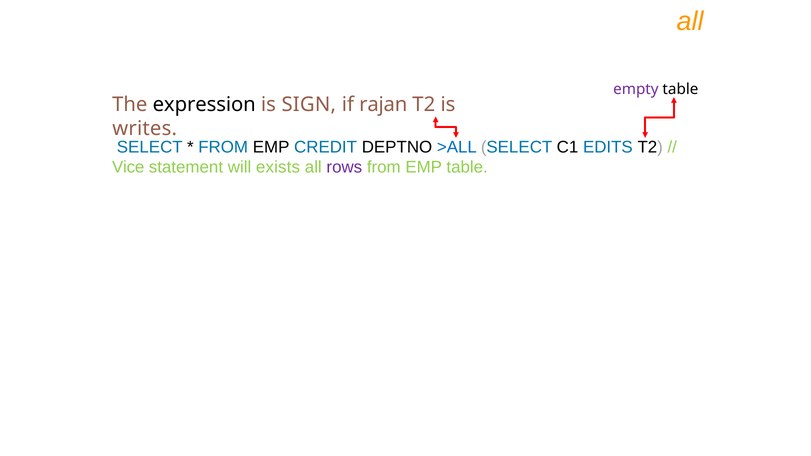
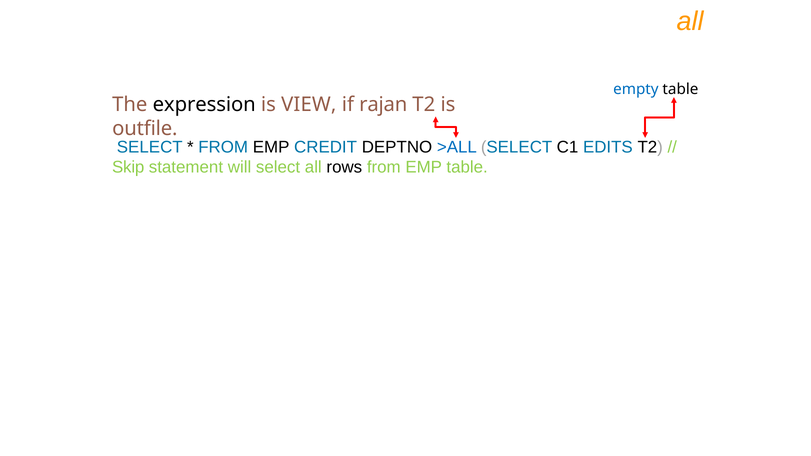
empty colour: purple -> blue
SIGN: SIGN -> VIEW
writes: writes -> outfile
Vice: Vice -> Skip
will exists: exists -> select
rows colour: purple -> black
